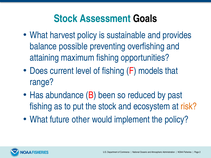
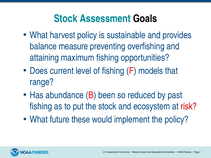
possible: possible -> measure
risk colour: orange -> red
other: other -> these
